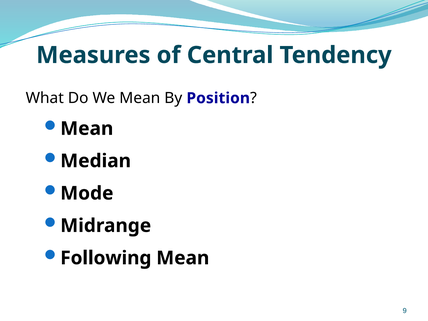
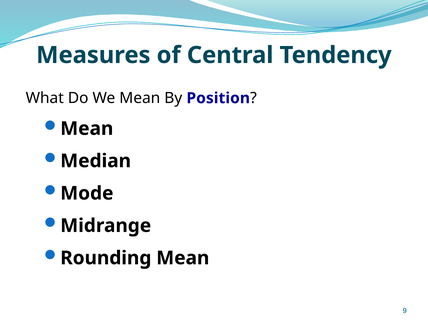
Following: Following -> Rounding
